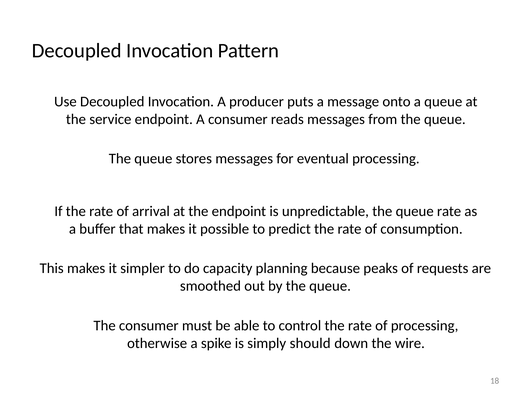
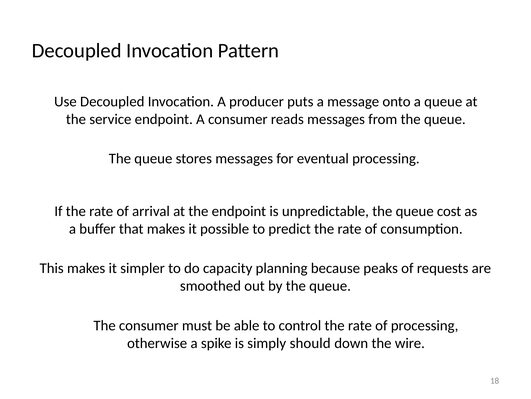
queue rate: rate -> cost
